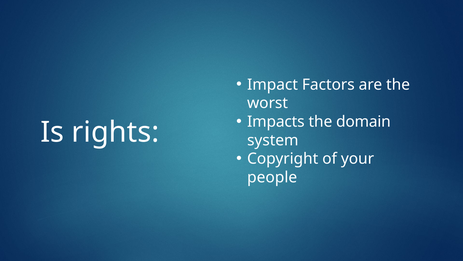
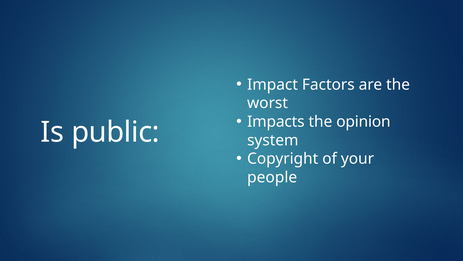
domain: domain -> opinion
rights: rights -> public
